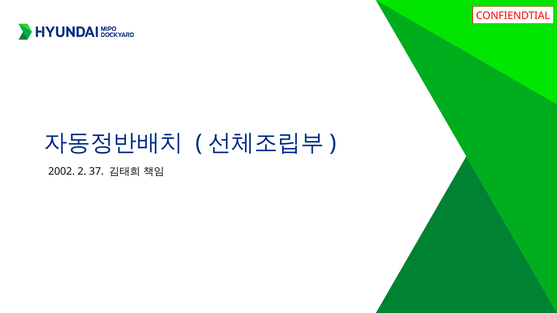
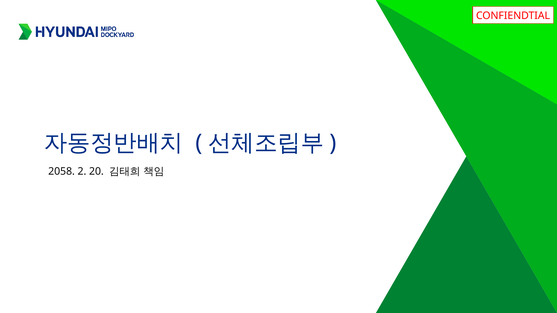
2002: 2002 -> 2058
37: 37 -> 20
